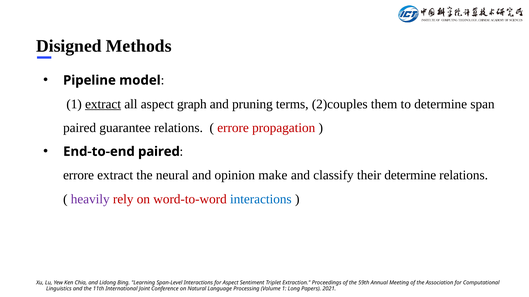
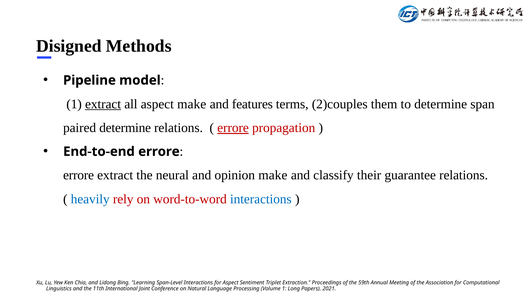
aspect graph: graph -> make
pruning: pruning -> features
paired guarantee: guarantee -> determine
errore at (233, 128) underline: none -> present
End-to-end paired: paired -> errore
their determine: determine -> guarantee
heavily colour: purple -> blue
